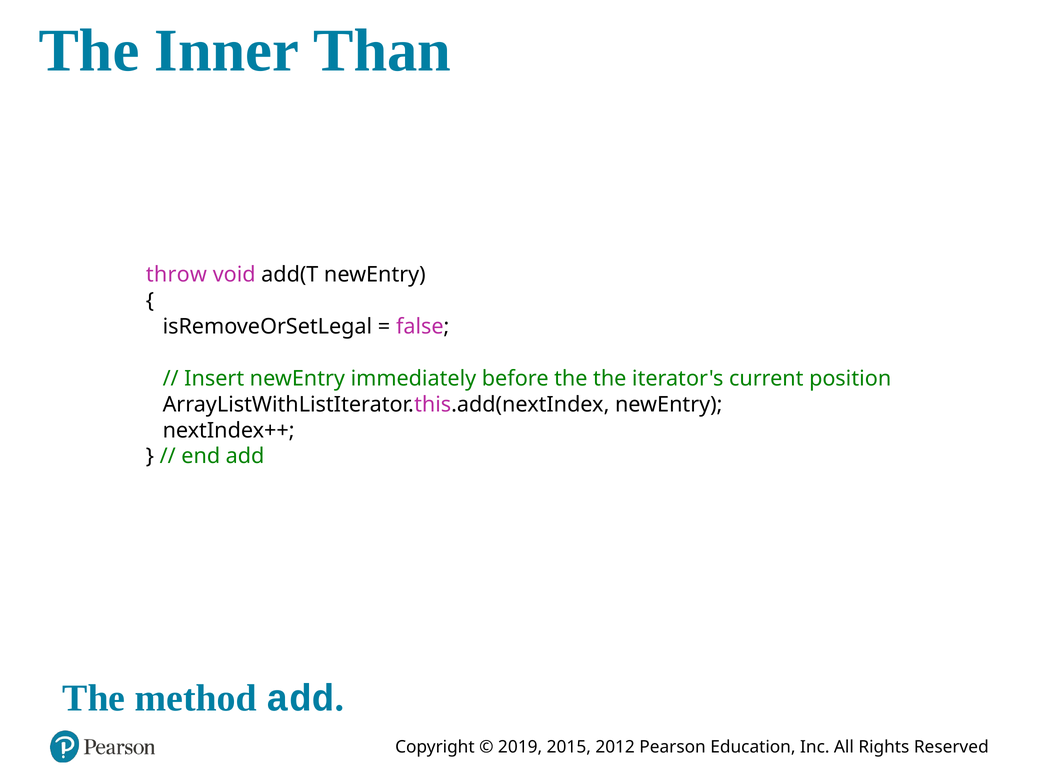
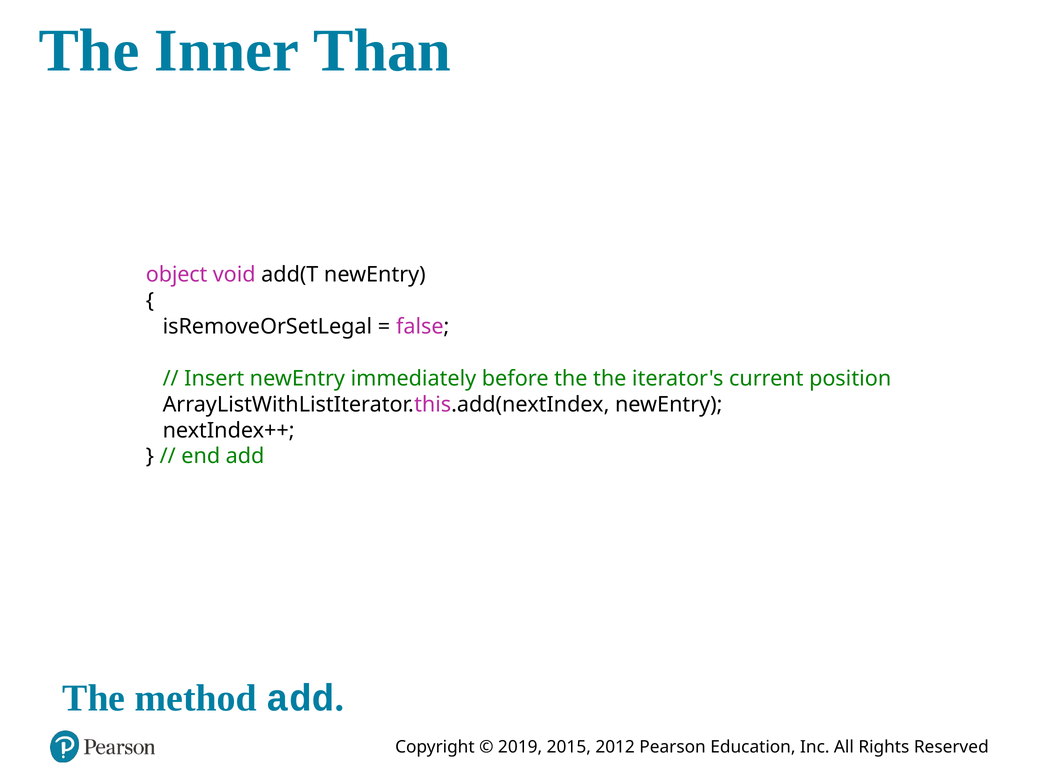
throw: throw -> object
